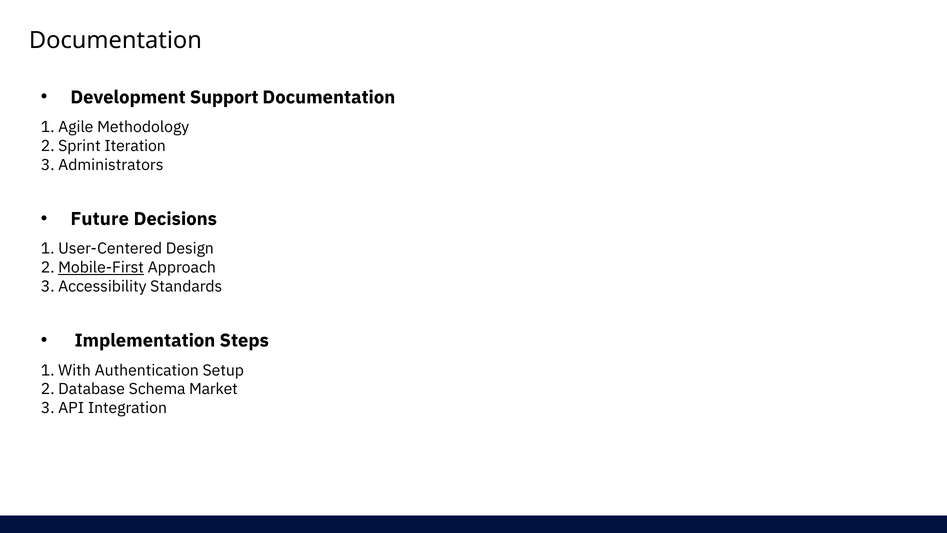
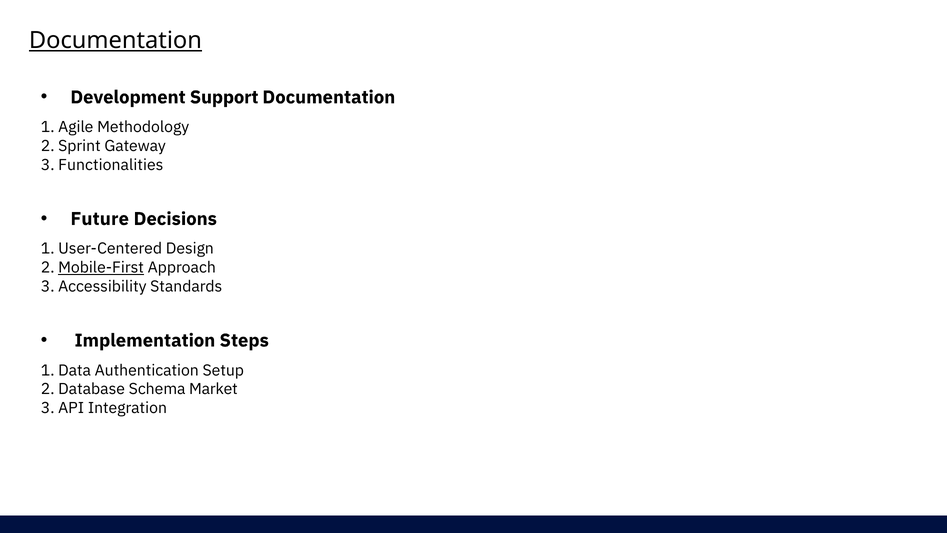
Documentation at (115, 41) underline: none -> present
Iteration: Iteration -> Gateway
Administrators: Administrators -> Functionalities
With: With -> Data
